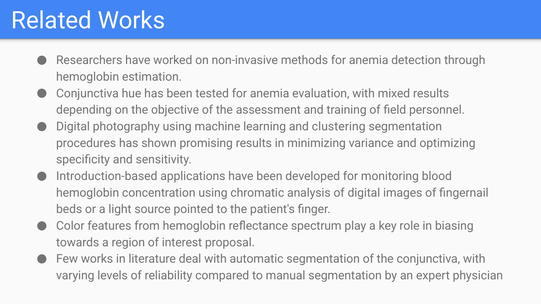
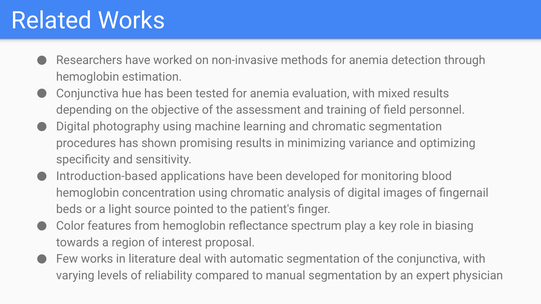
and clustering: clustering -> chromatic
